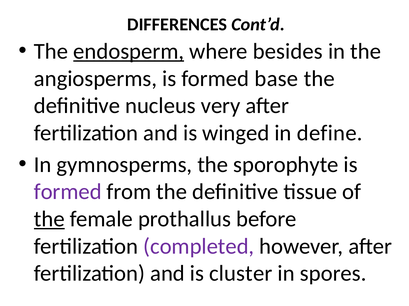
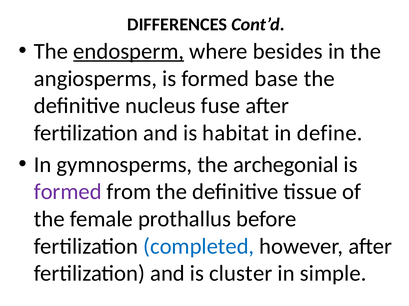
very: very -> fuse
winged: winged -> habitat
sporophyte: sporophyte -> archegonial
the at (49, 220) underline: present -> none
completed colour: purple -> blue
spores: spores -> simple
